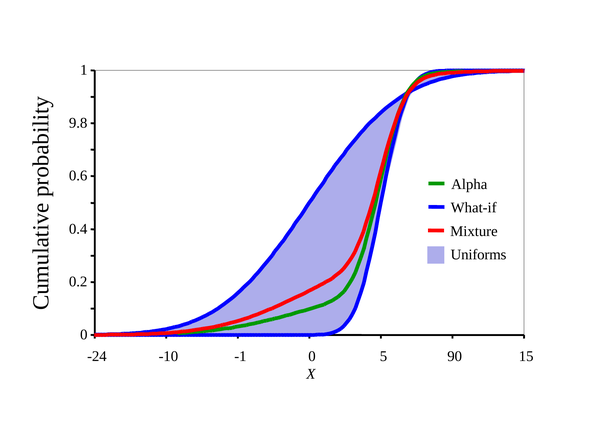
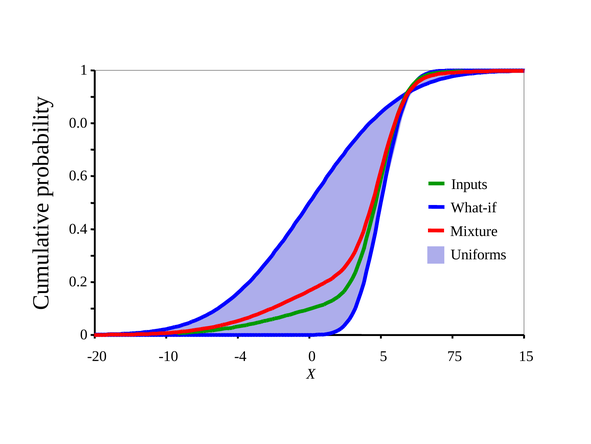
9.8: 9.8 -> 0.0
Alpha: Alpha -> Inputs
-24: -24 -> -20
-1: -1 -> -4
90: 90 -> 75
